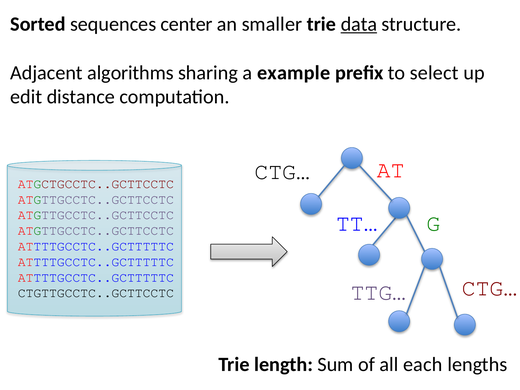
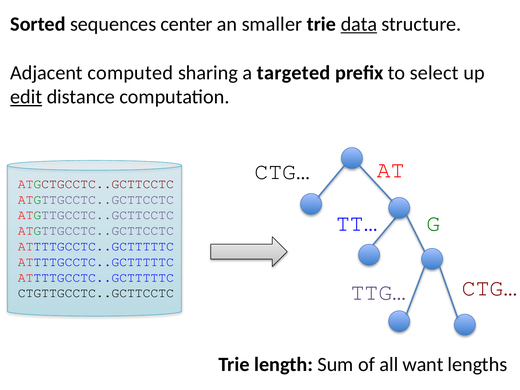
algorithms: algorithms -> computed
example: example -> targeted
edit underline: none -> present
each: each -> want
